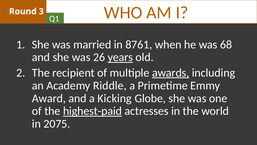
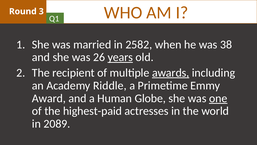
8761: 8761 -> 2582
68: 68 -> 38
Kicking: Kicking -> Human
one underline: none -> present
highest-paid underline: present -> none
2075: 2075 -> 2089
